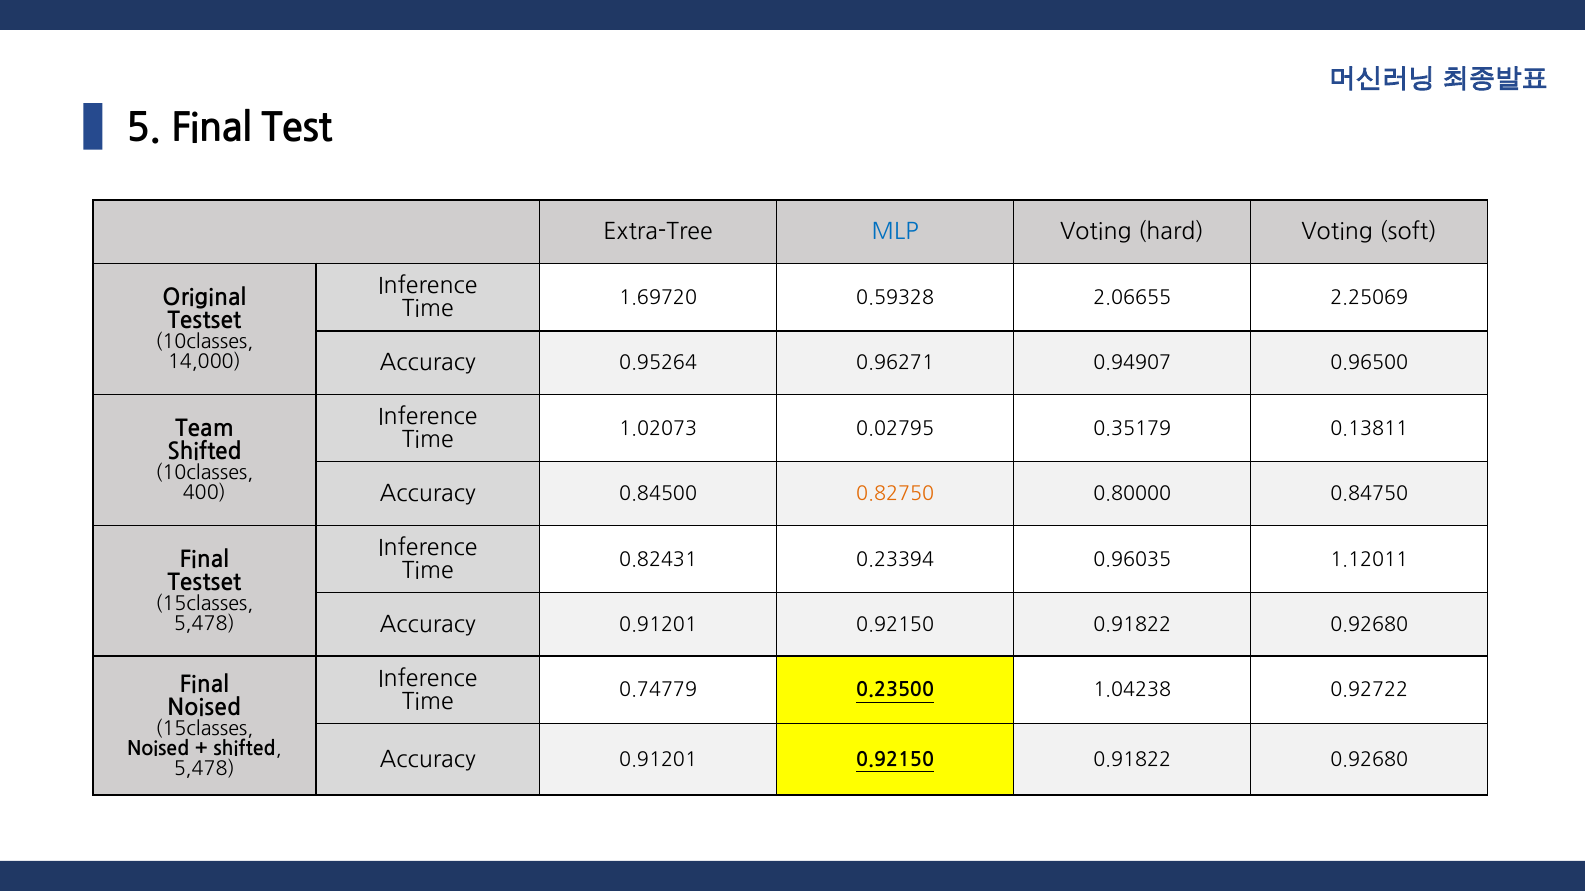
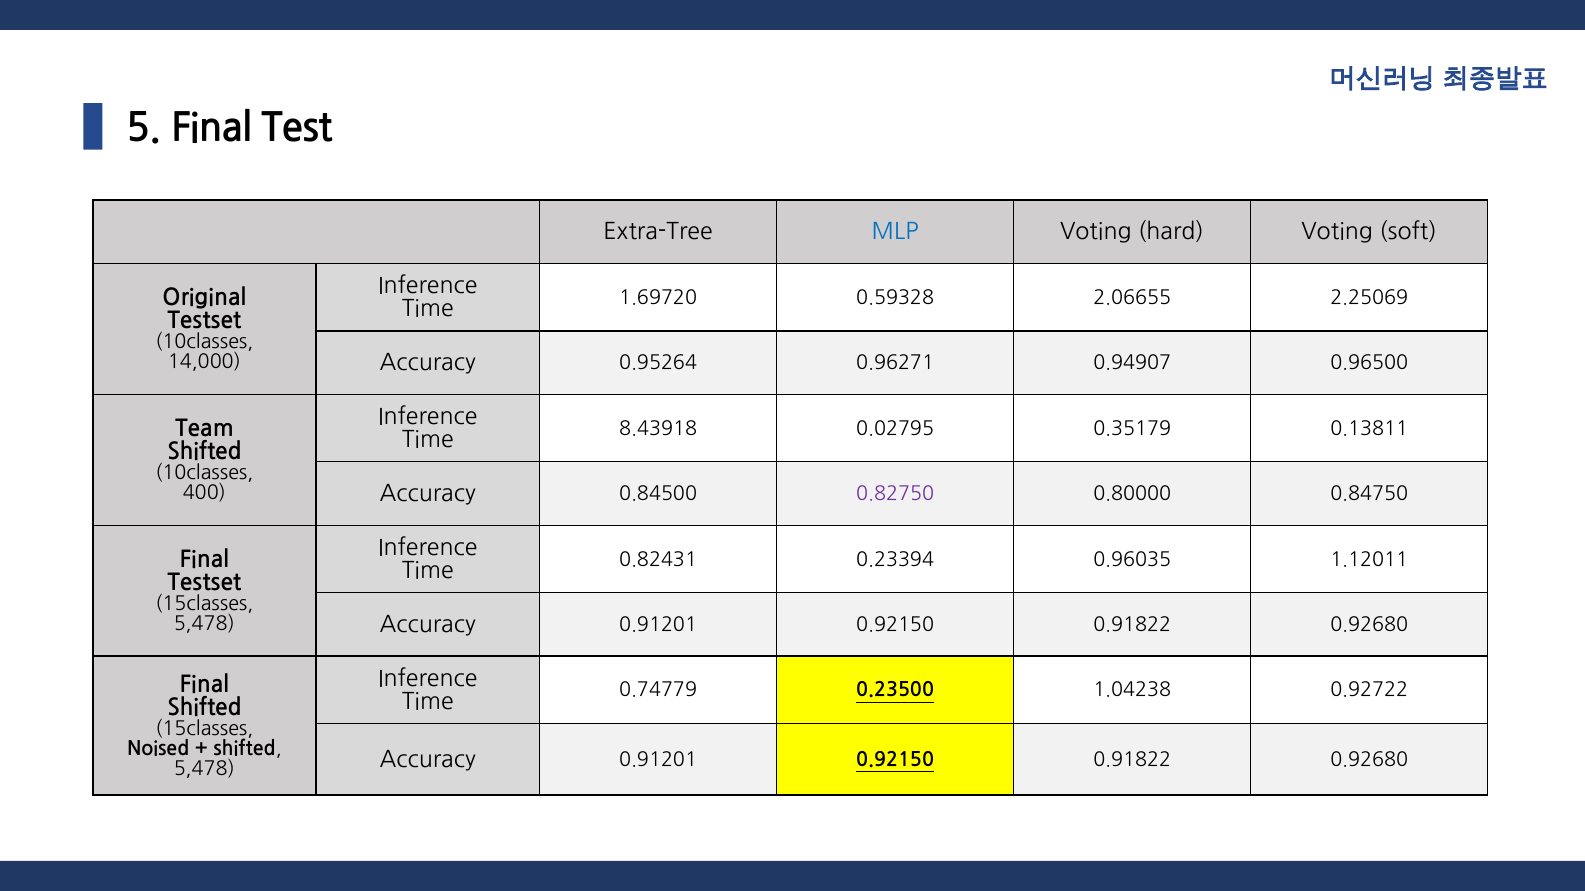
1.02073: 1.02073 -> 8.43918
0.82750 colour: orange -> purple
Noised at (204, 708): Noised -> Shifted
